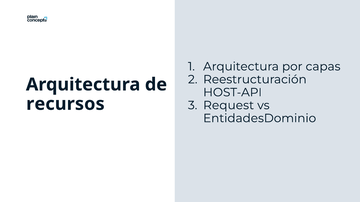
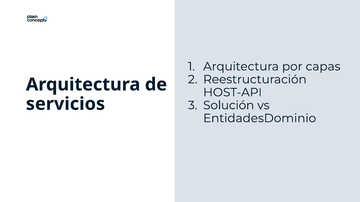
recursos: recursos -> servicios
Request: Request -> Solución
